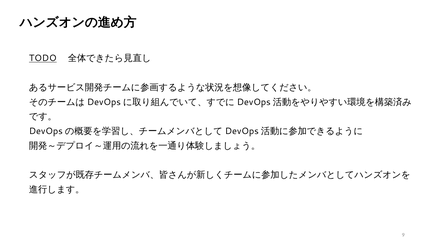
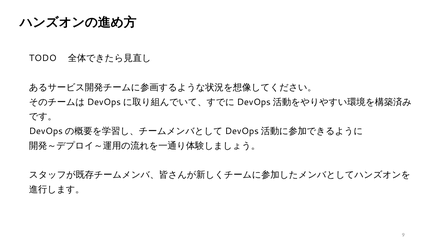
TODO underline: present -> none
